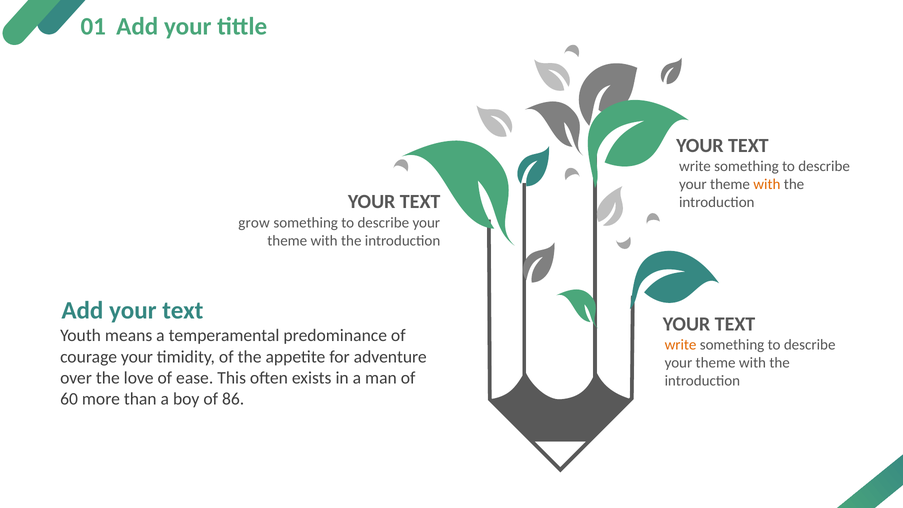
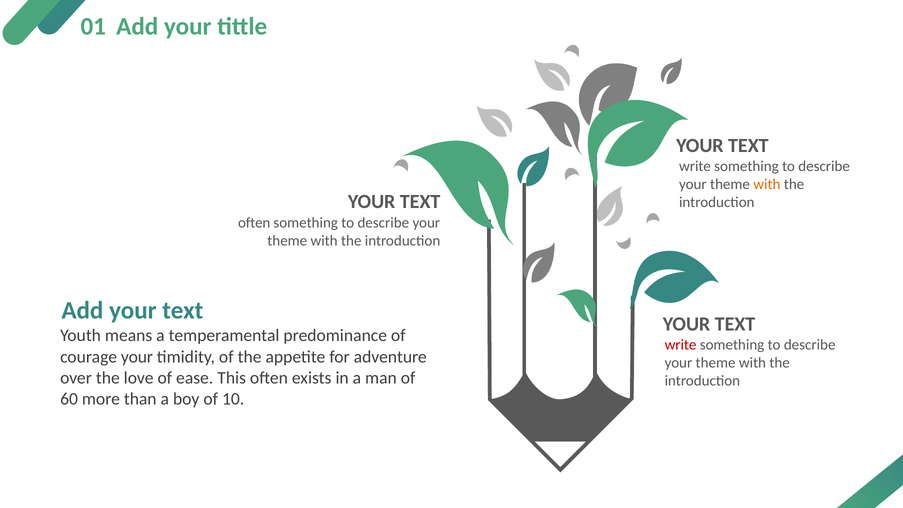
grow at (254, 223): grow -> often
write at (681, 345) colour: orange -> red
86: 86 -> 10
